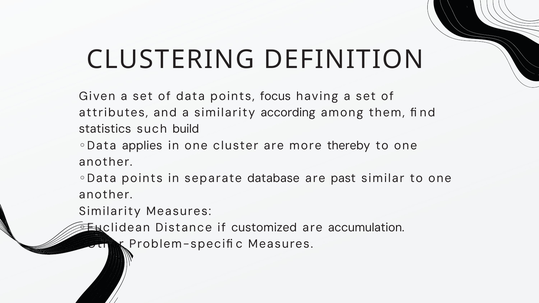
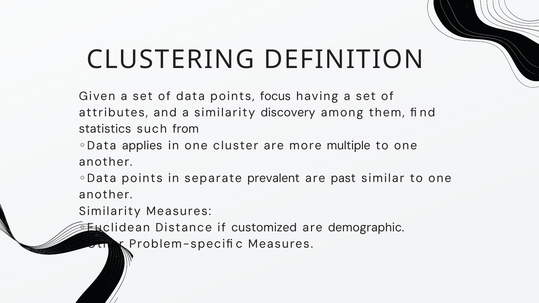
according: according -> discovery
build: build -> from
thereby: thereby -> multiple
database: database -> prevalent
accumulation: accumulation -> demographic
